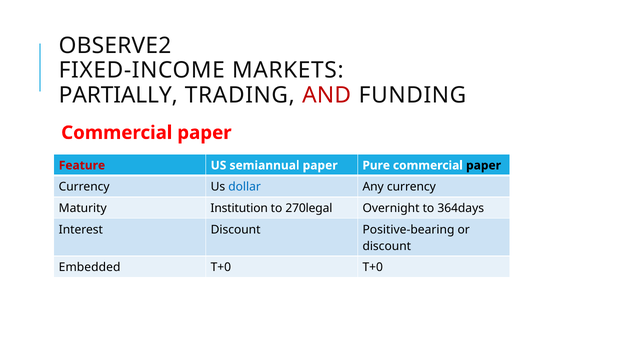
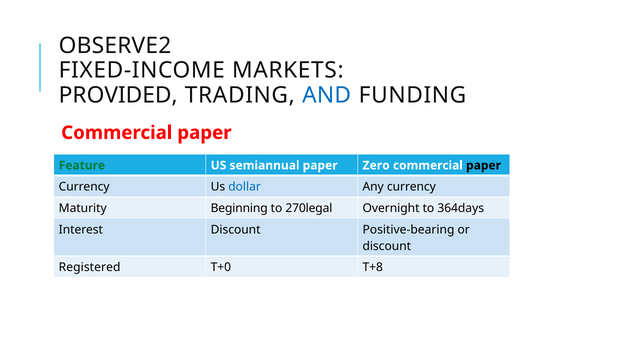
PARTIALLY: PARTIALLY -> PROVIDED
AND colour: red -> blue
Feature colour: red -> green
Pure: Pure -> Zero
Institution: Institution -> Beginning
Embedded: Embedded -> Registered
T+0 T+0: T+0 -> T+8
